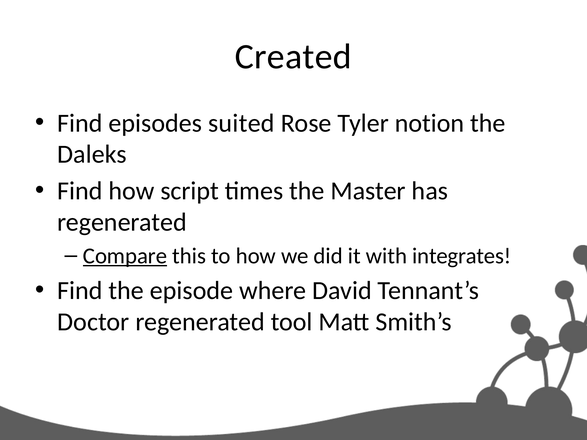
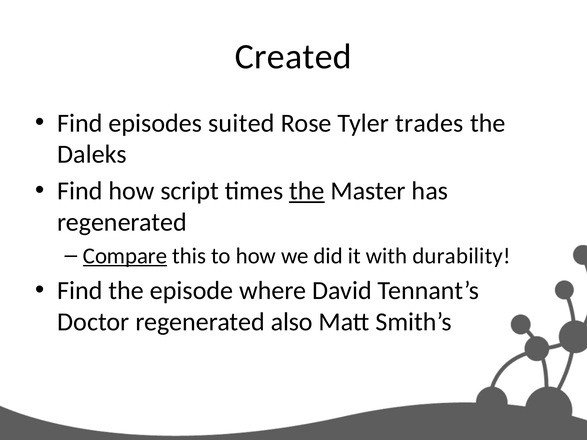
notion: notion -> trades
the at (307, 191) underline: none -> present
integrates: integrates -> durability
tool: tool -> also
